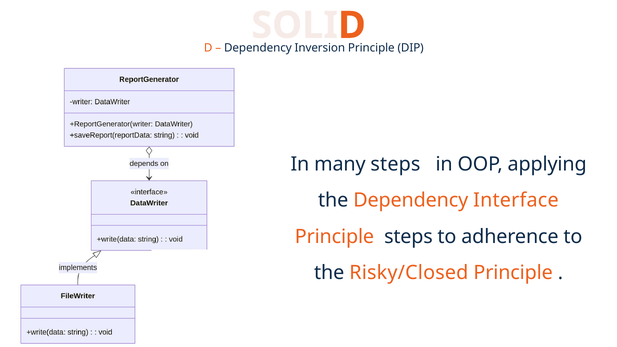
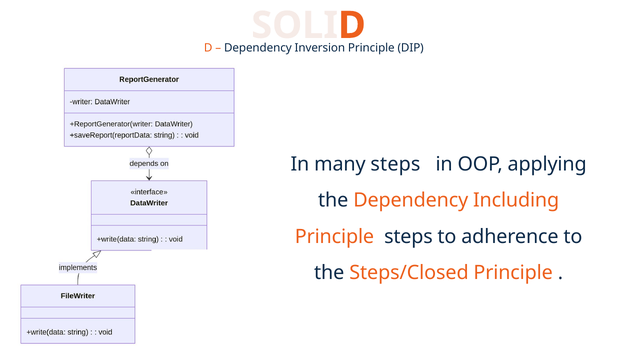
Interface: Interface -> Including
Risky/Closed: Risky/Closed -> Steps/Closed
